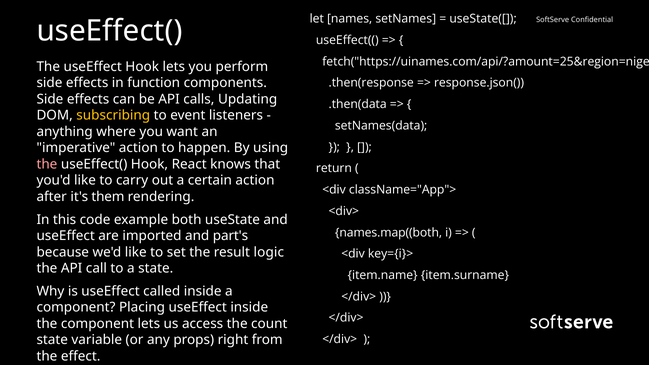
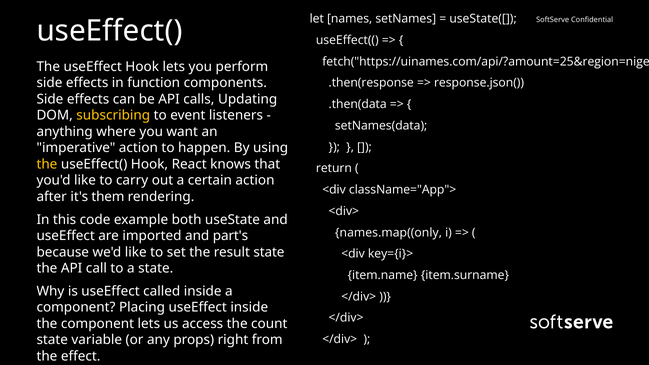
the at (47, 164) colour: pink -> yellow
names.map((both: names.map((both -> names.map((only
result logic: logic -> state
